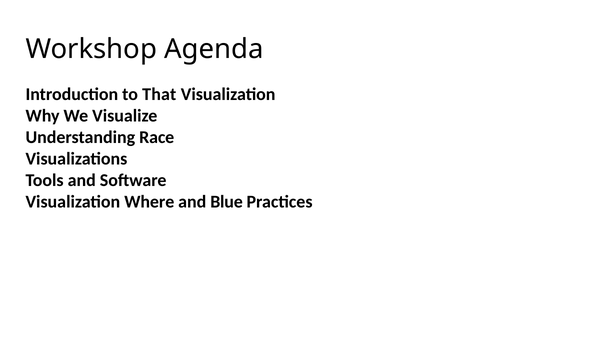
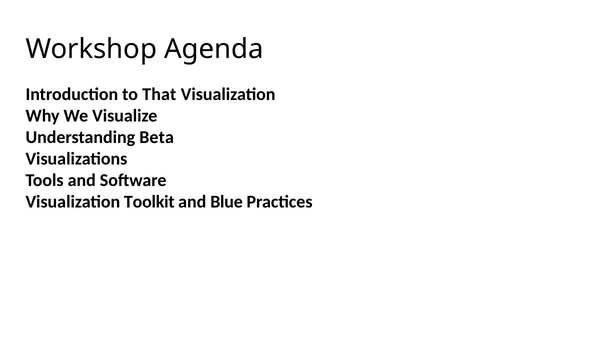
Race: Race -> Beta
Where: Where -> Toolkit
